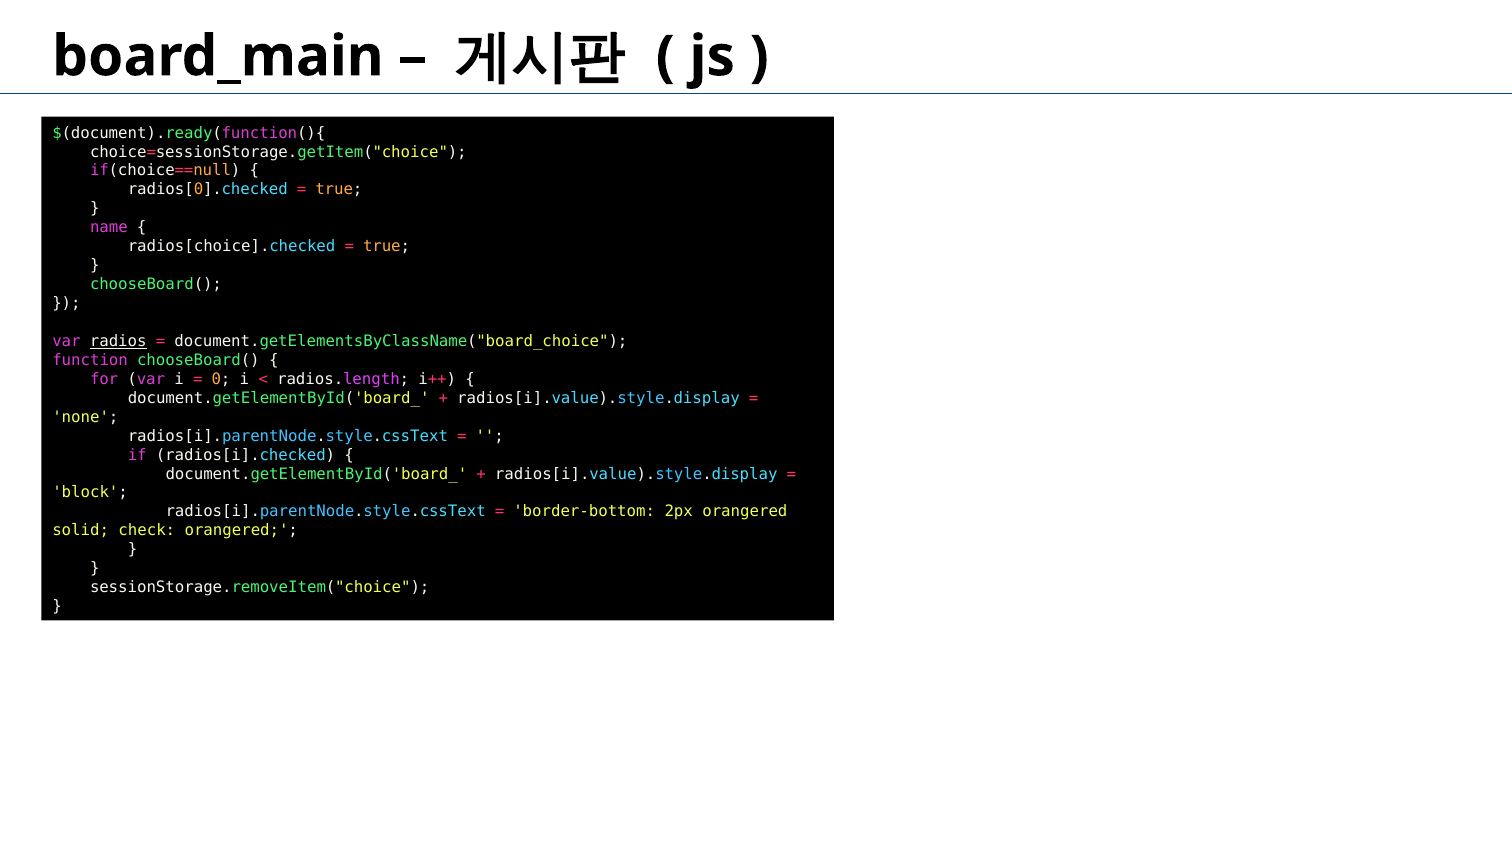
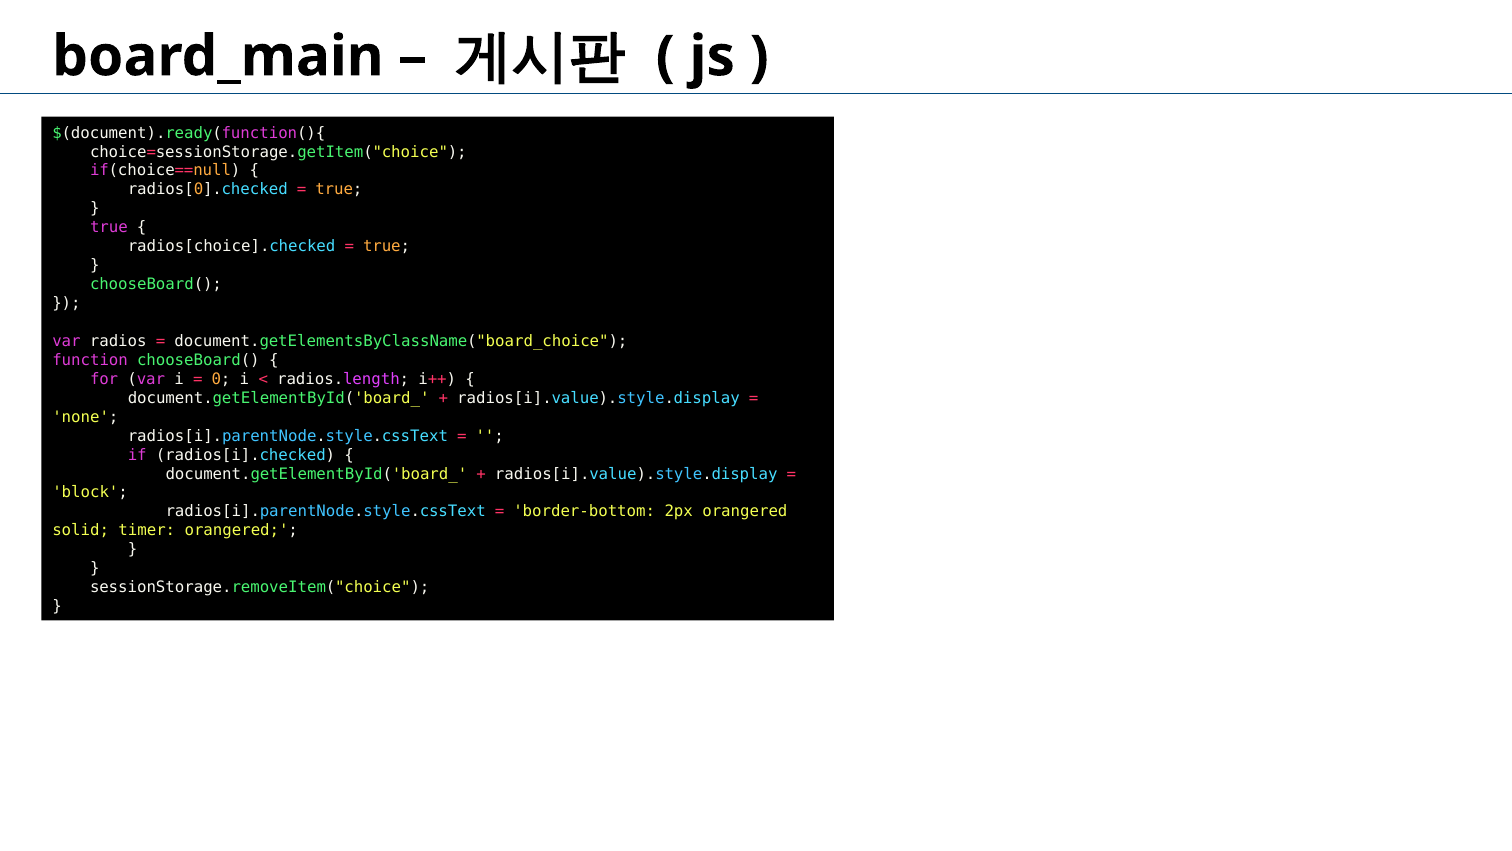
name at (109, 227): name -> true
radios underline: present -> none
check: check -> timer
